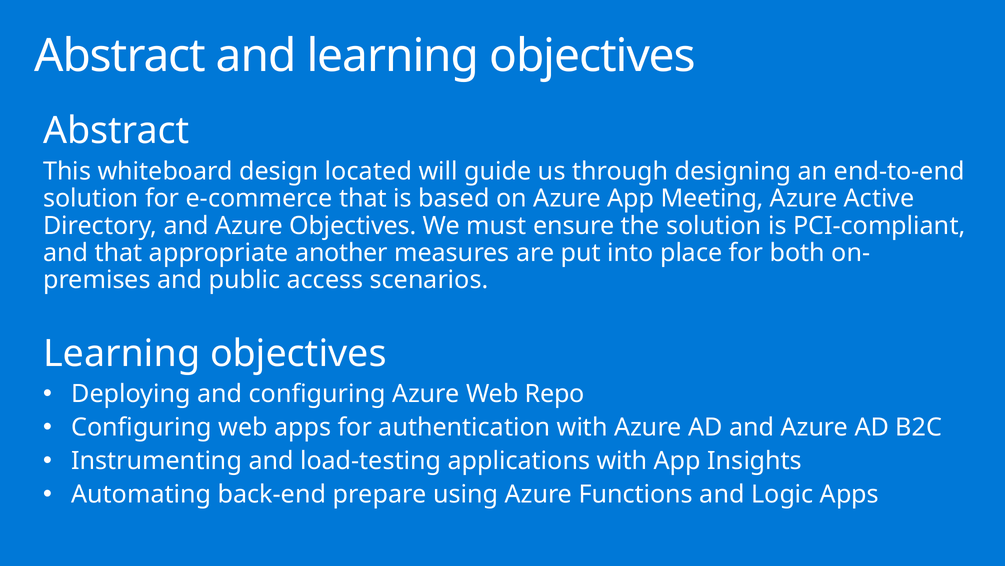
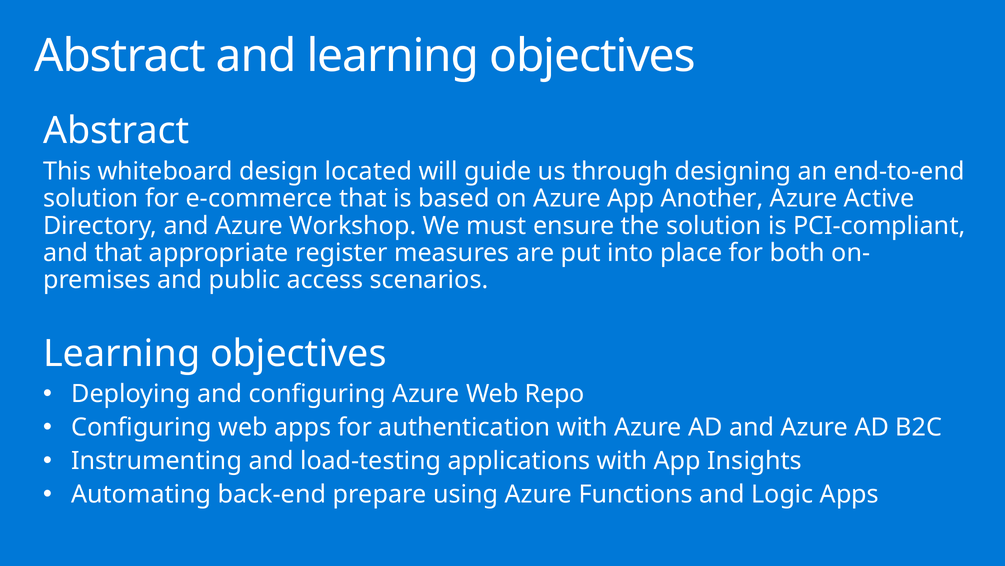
Meeting: Meeting -> Another
Azure Objectives: Objectives -> Workshop
another: another -> register
